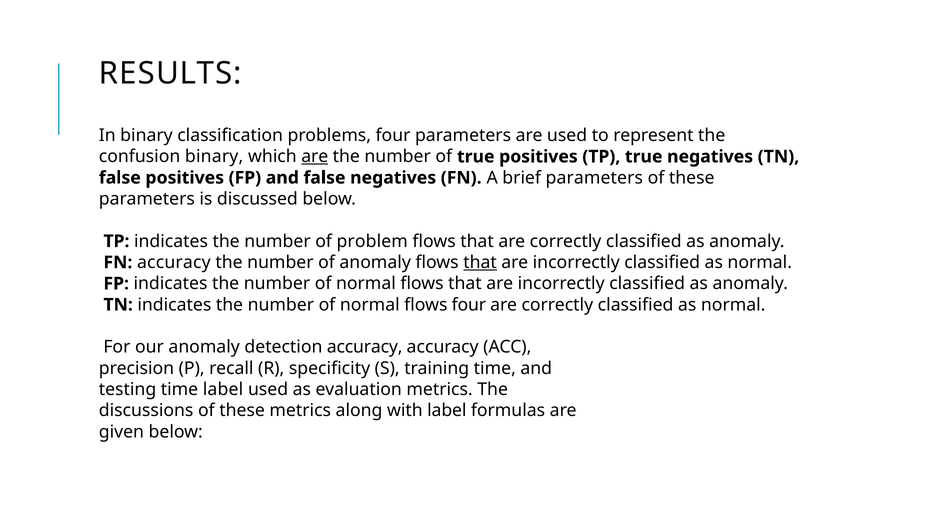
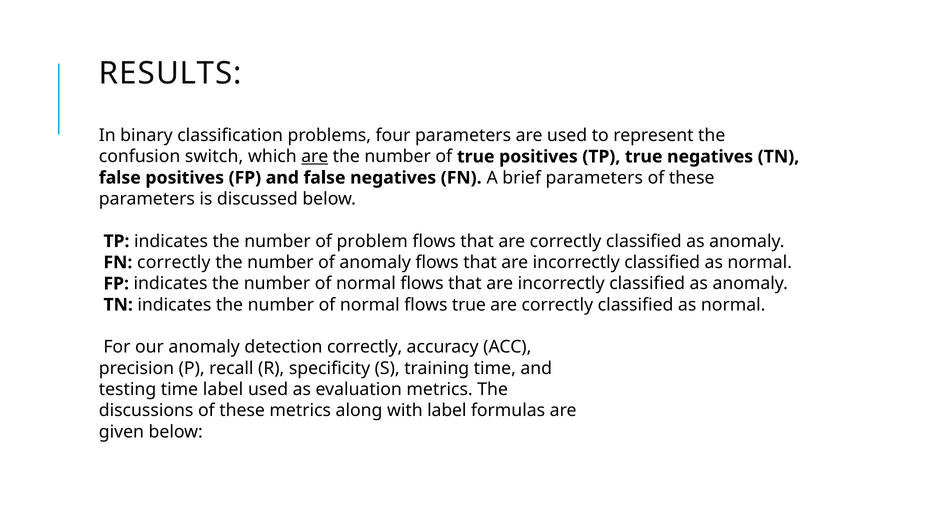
confusion binary: binary -> switch
FN accuracy: accuracy -> correctly
that at (480, 263) underline: present -> none
flows four: four -> true
detection accuracy: accuracy -> correctly
